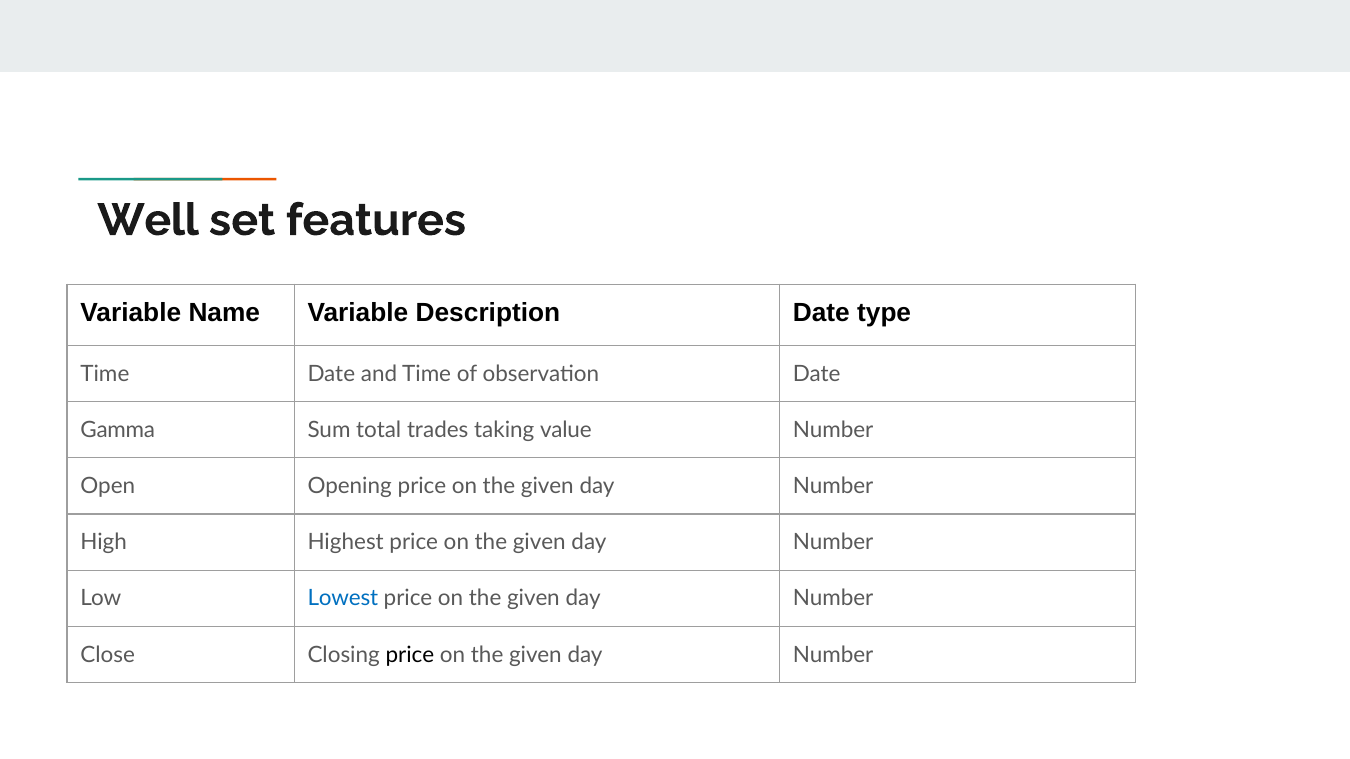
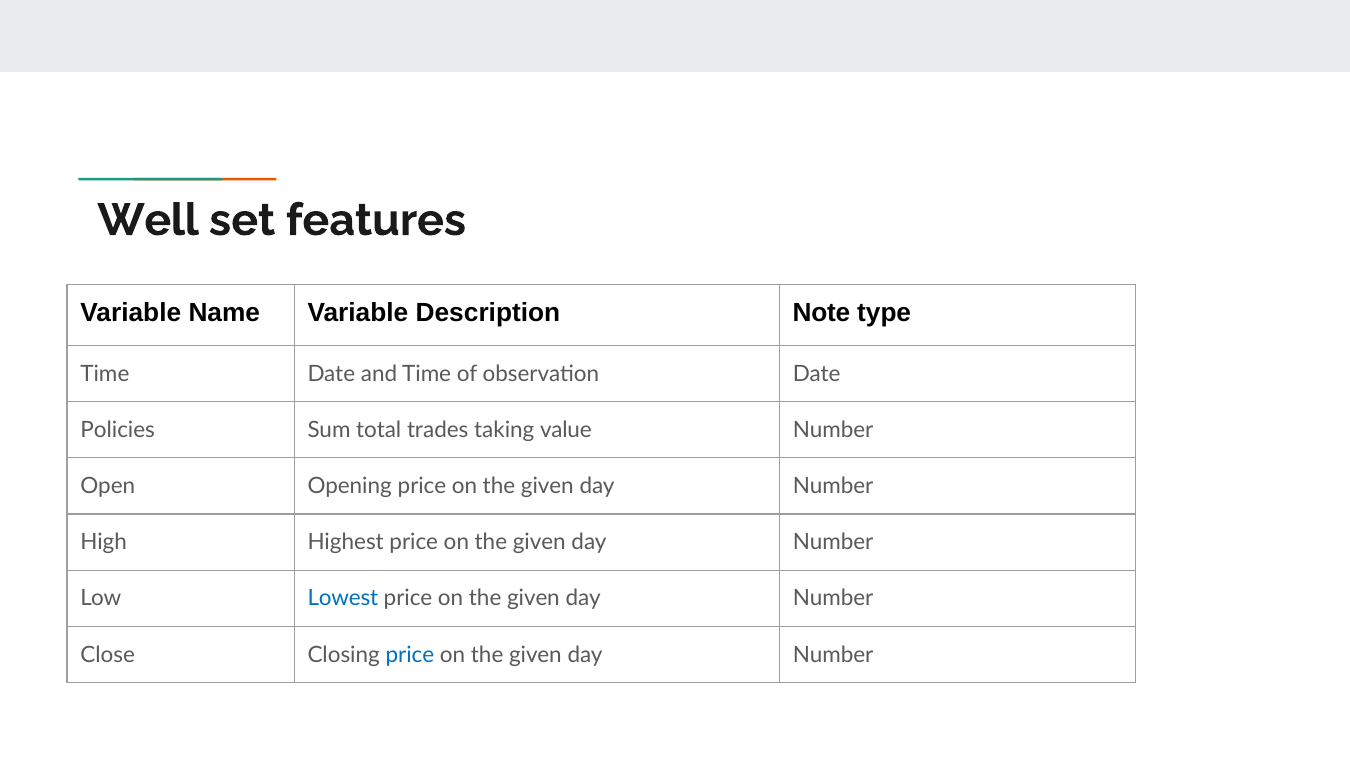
Description Date: Date -> Note
Gamma: Gamma -> Policies
price at (410, 655) colour: black -> blue
